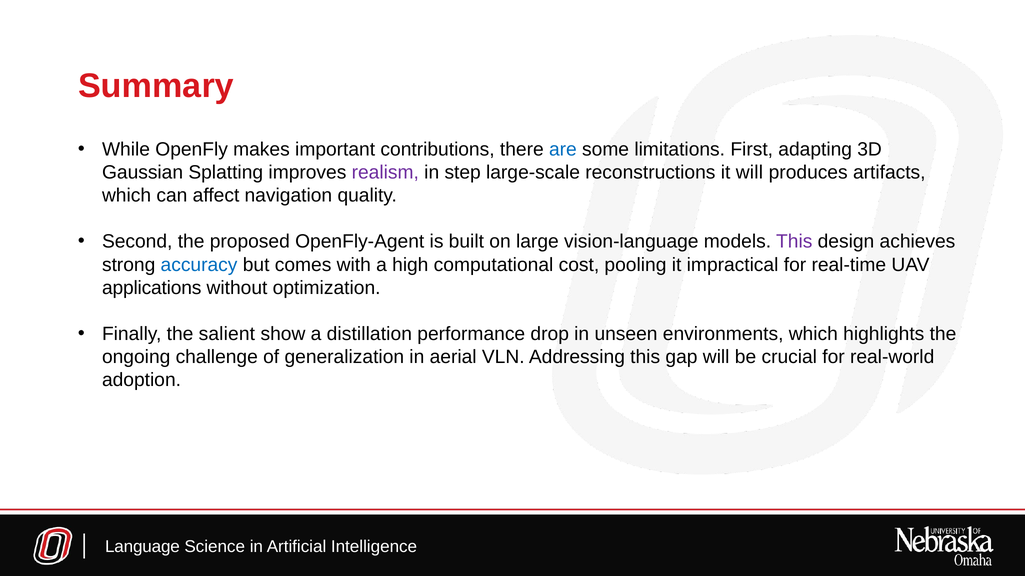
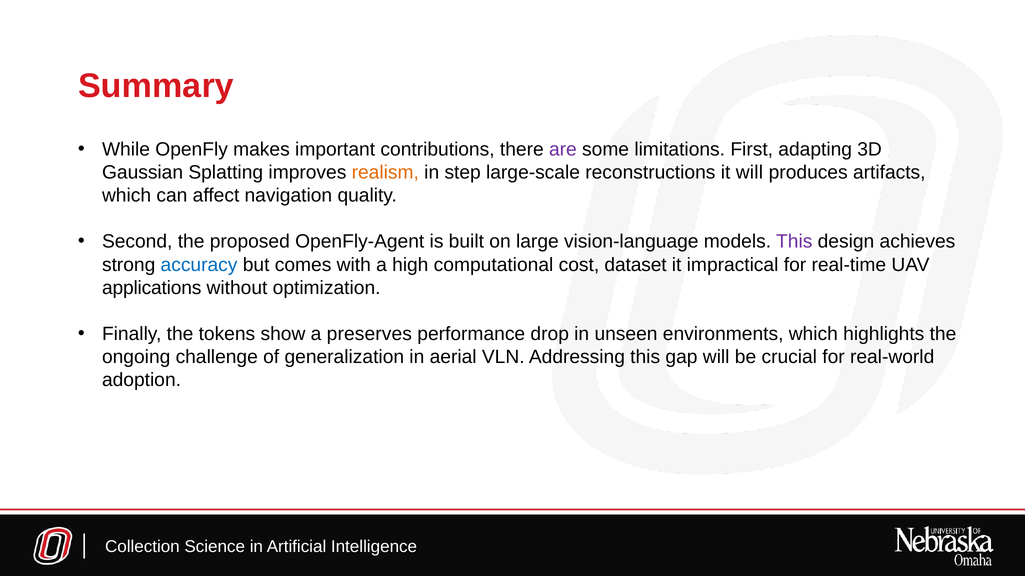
are colour: blue -> purple
realism colour: purple -> orange
pooling: pooling -> dataset
salient: salient -> tokens
distillation: distillation -> preserves
Language: Language -> Collection
